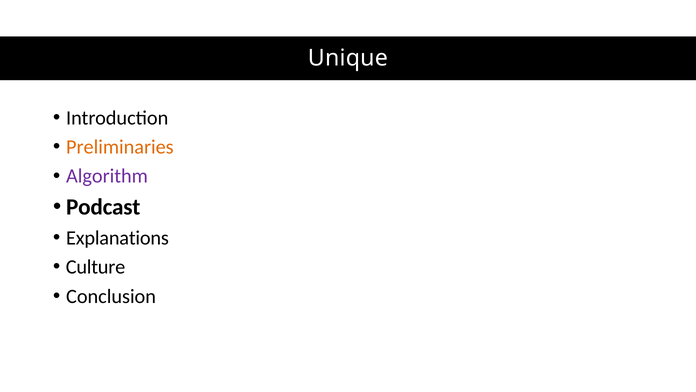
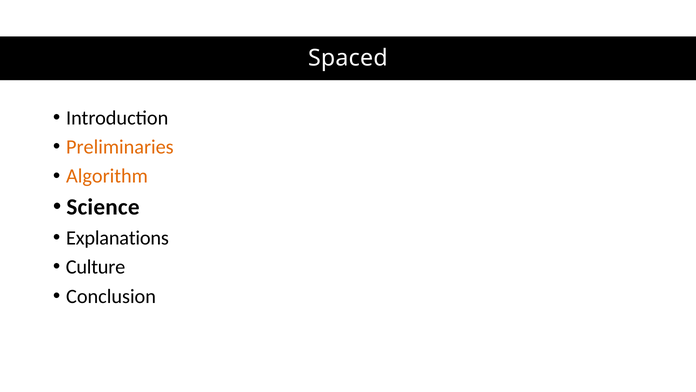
Unique: Unique -> Spaced
Algorithm colour: purple -> orange
Podcast: Podcast -> Science
